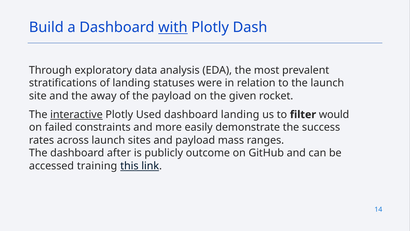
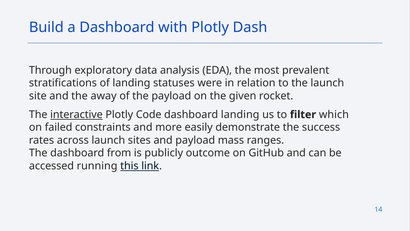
with underline: present -> none
Used: Used -> Code
would: would -> which
after: after -> from
training: training -> running
